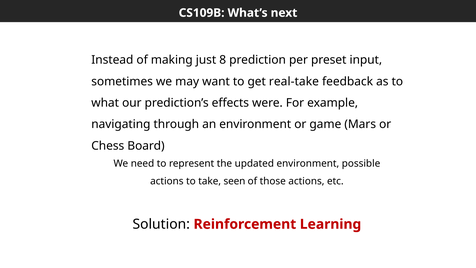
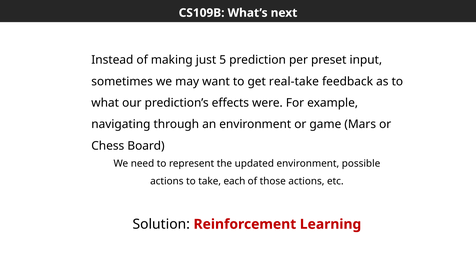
8: 8 -> 5
seen: seen -> each
